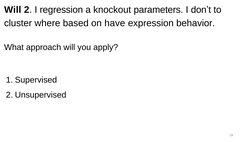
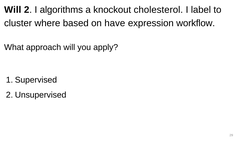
regression: regression -> algorithms
parameters: parameters -> cholesterol
donʼt: donʼt -> label
behavior: behavior -> workflow
